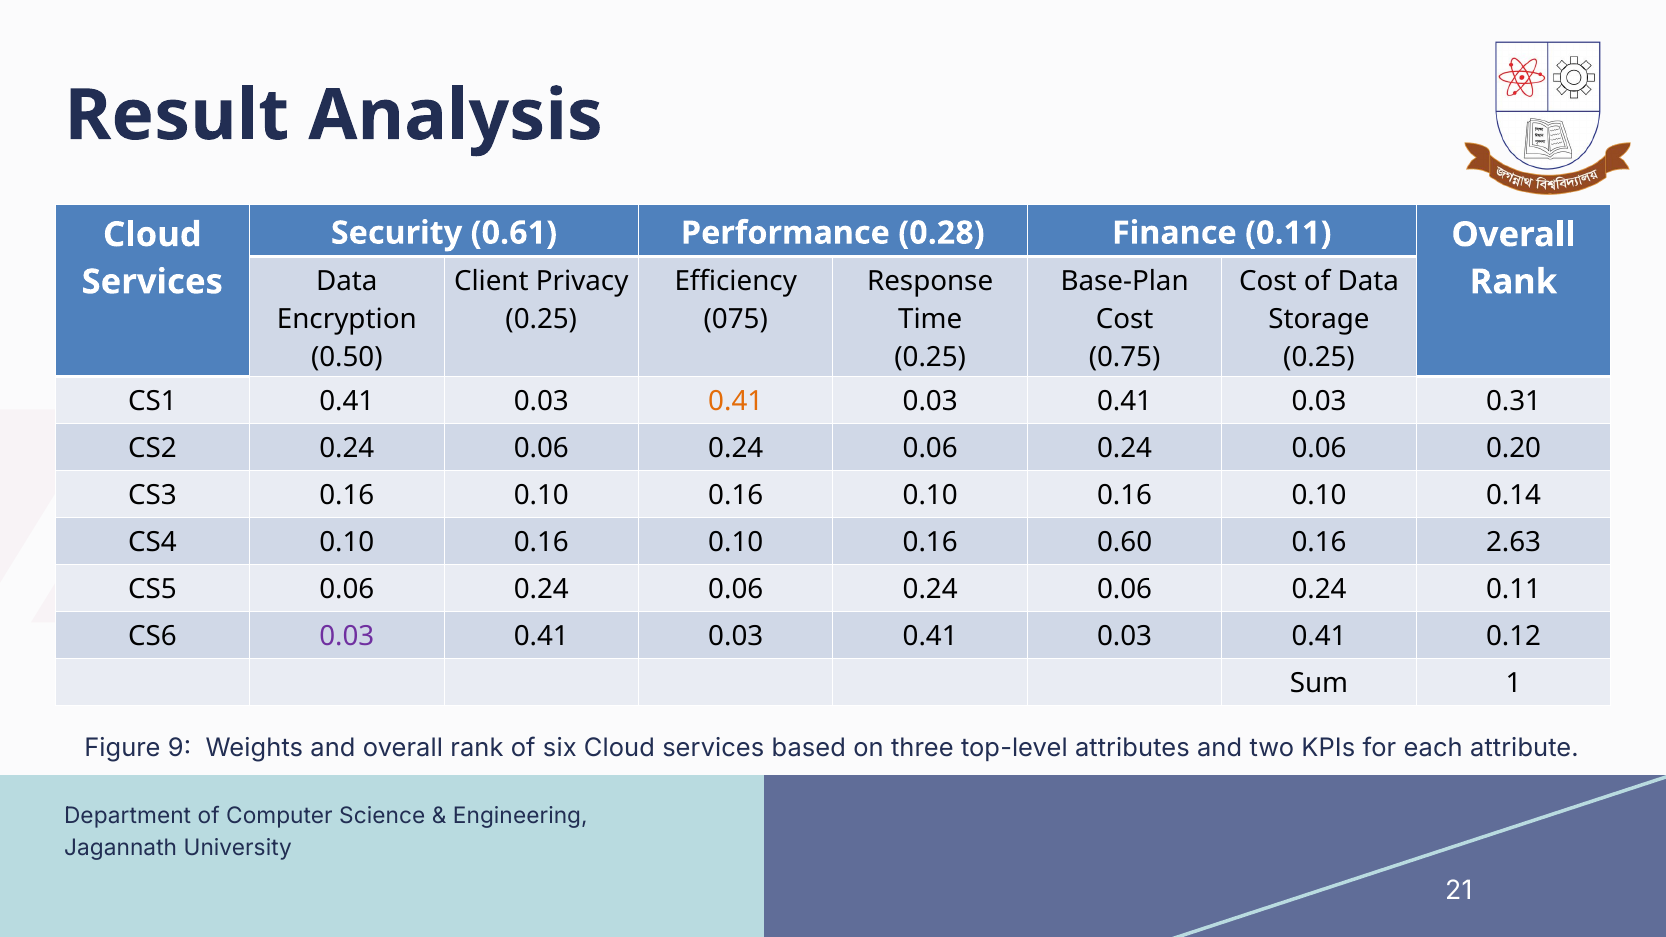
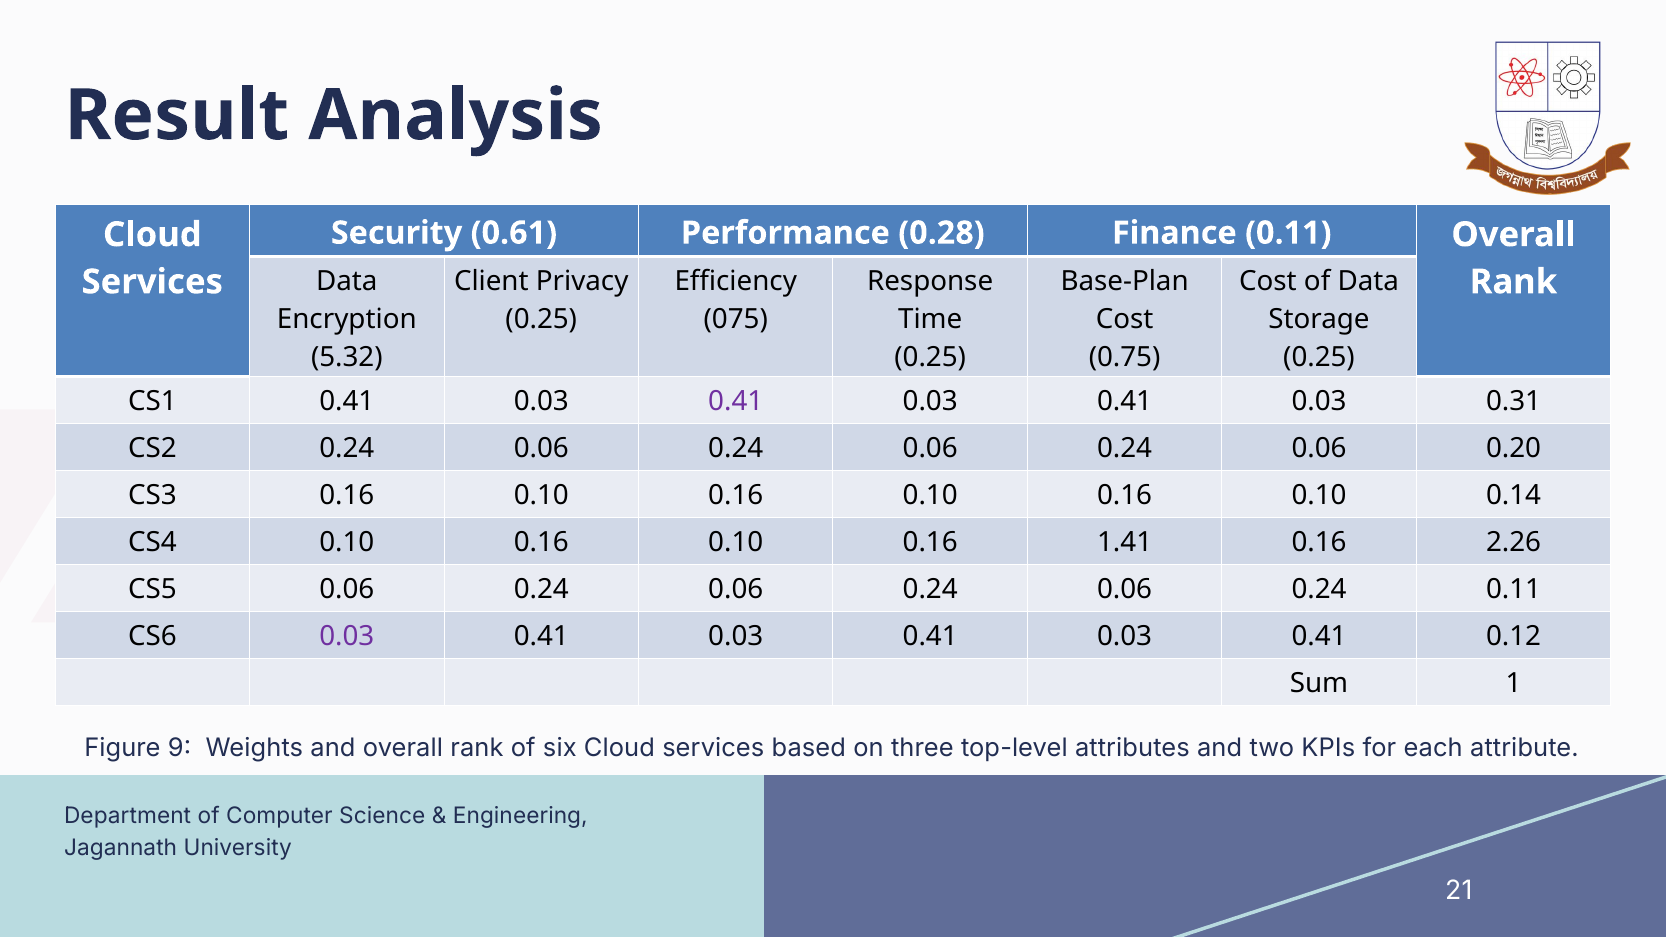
0.50: 0.50 -> 5.32
0.41 at (736, 402) colour: orange -> purple
0.60: 0.60 -> 1.41
2.63: 2.63 -> 2.26
